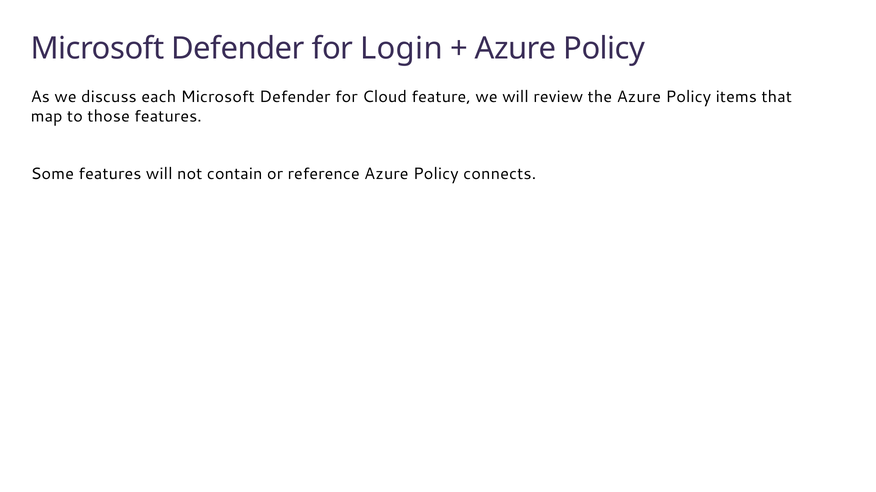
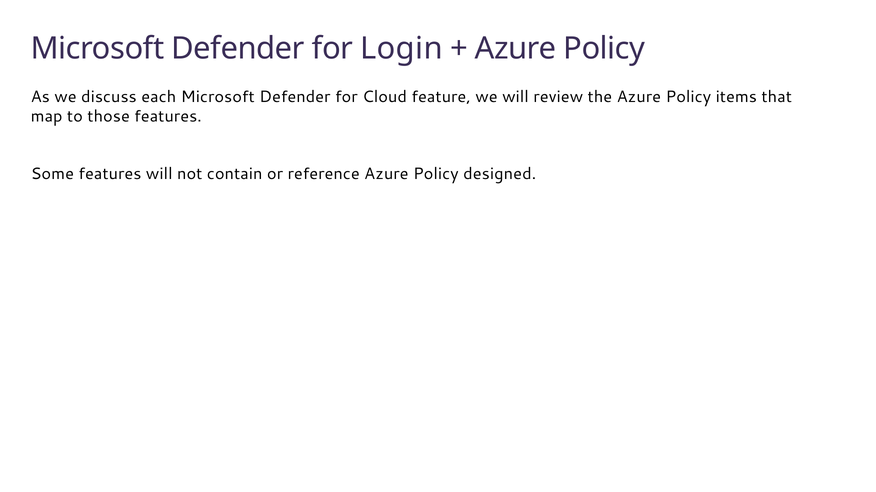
connects: connects -> designed
